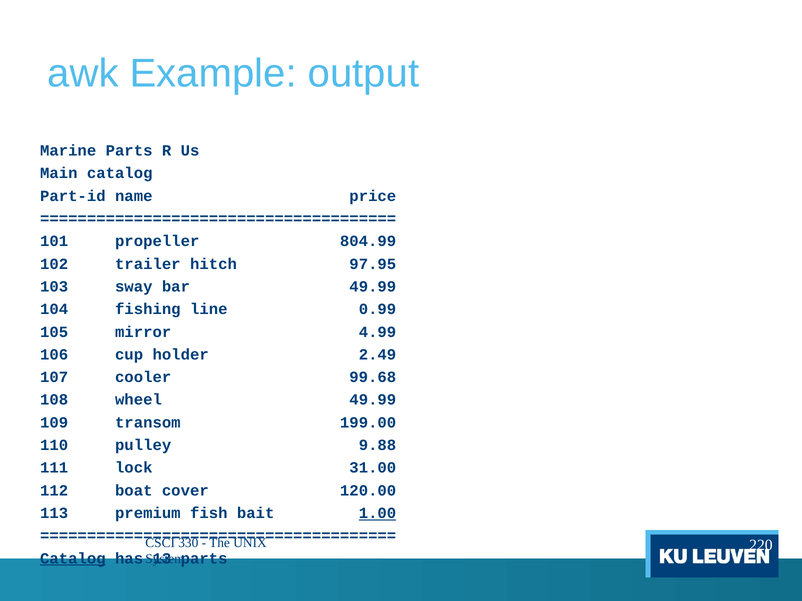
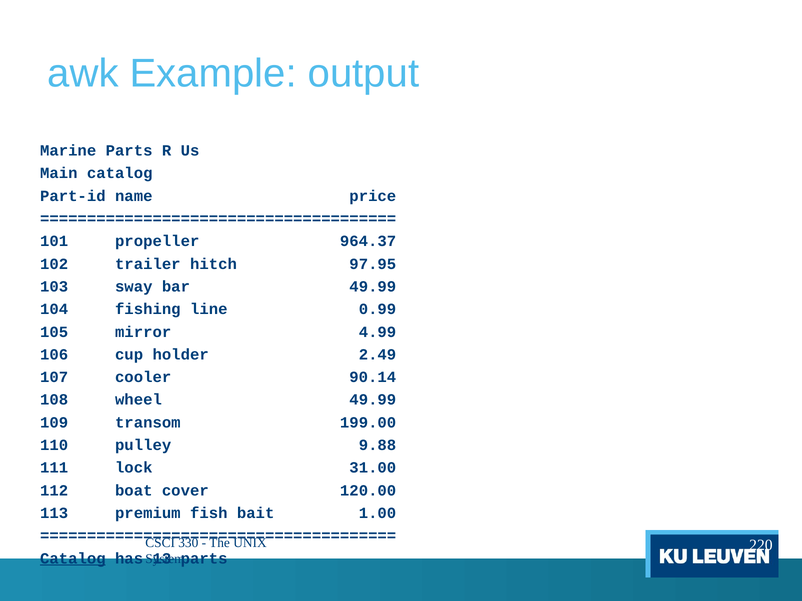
804.99: 804.99 -> 964.37
99.68: 99.68 -> 90.14
1.00 underline: present -> none
